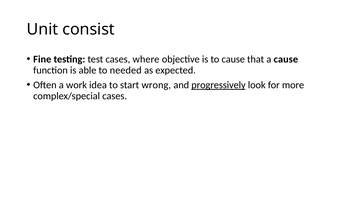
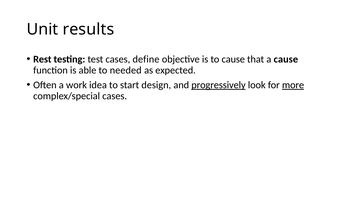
consist: consist -> results
Fine: Fine -> Rest
where: where -> define
wrong: wrong -> design
more underline: none -> present
